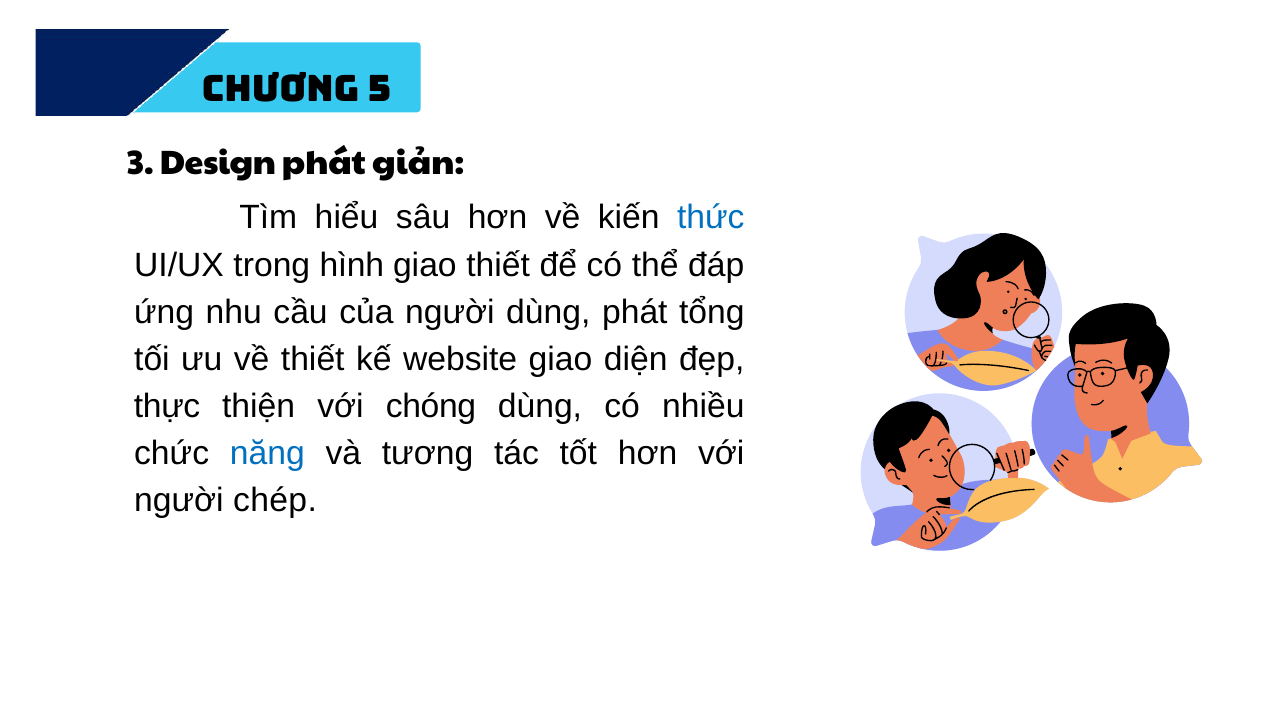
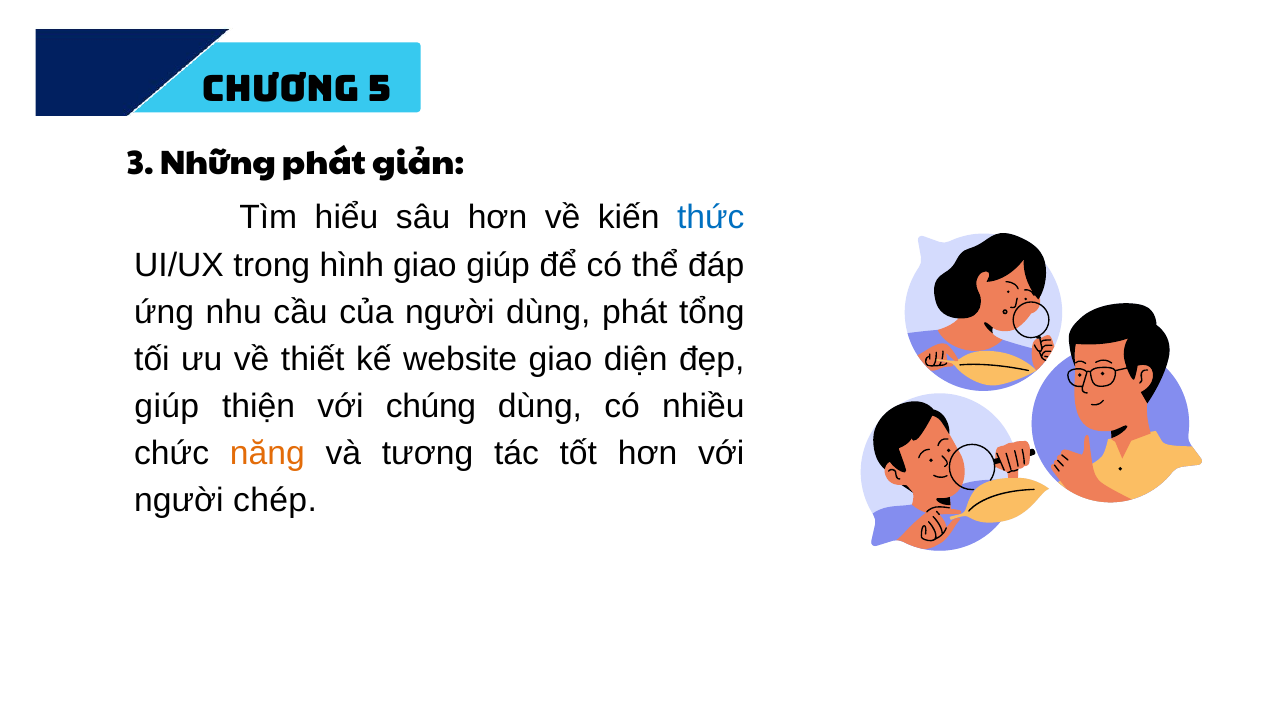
Design: Design -> Những
giao thiết: thiết -> giúp
thực at (167, 406): thực -> giúp
chóng: chóng -> chúng
năng colour: blue -> orange
